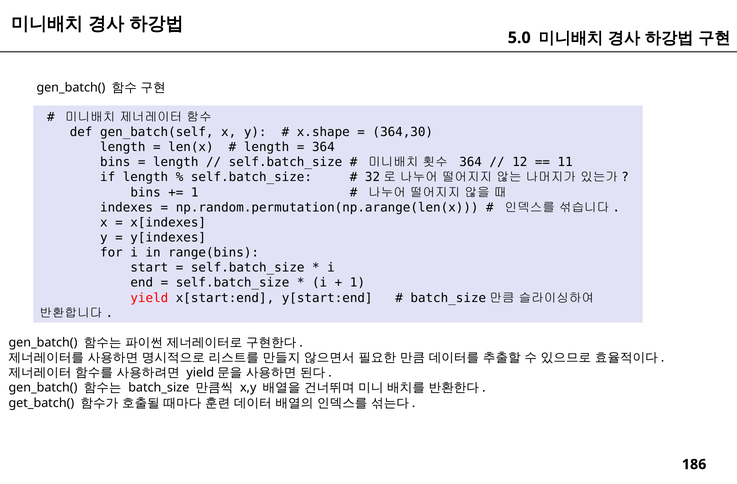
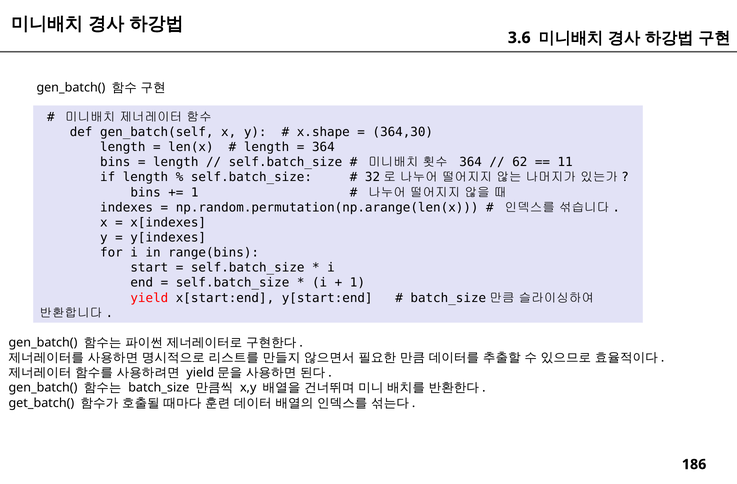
5.0: 5.0 -> 3.6
12: 12 -> 62
